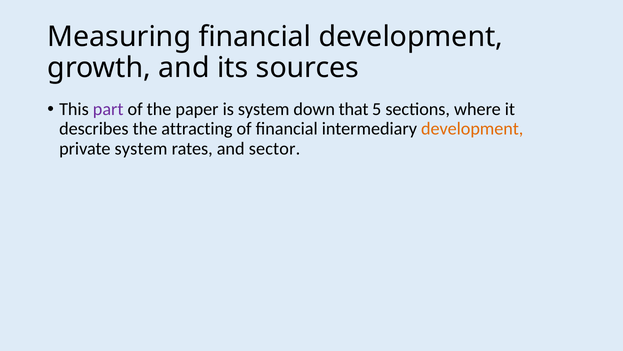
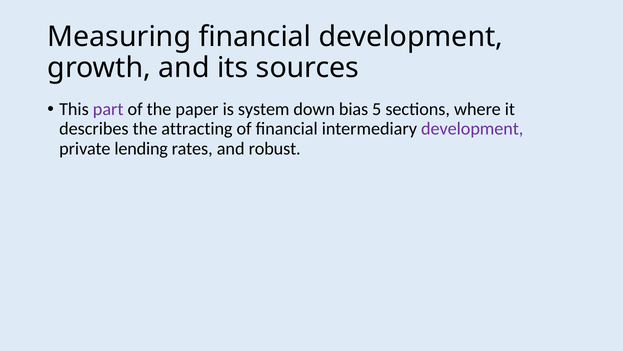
that: that -> bias
development at (472, 129) colour: orange -> purple
private system: system -> lending
sector: sector -> robust
